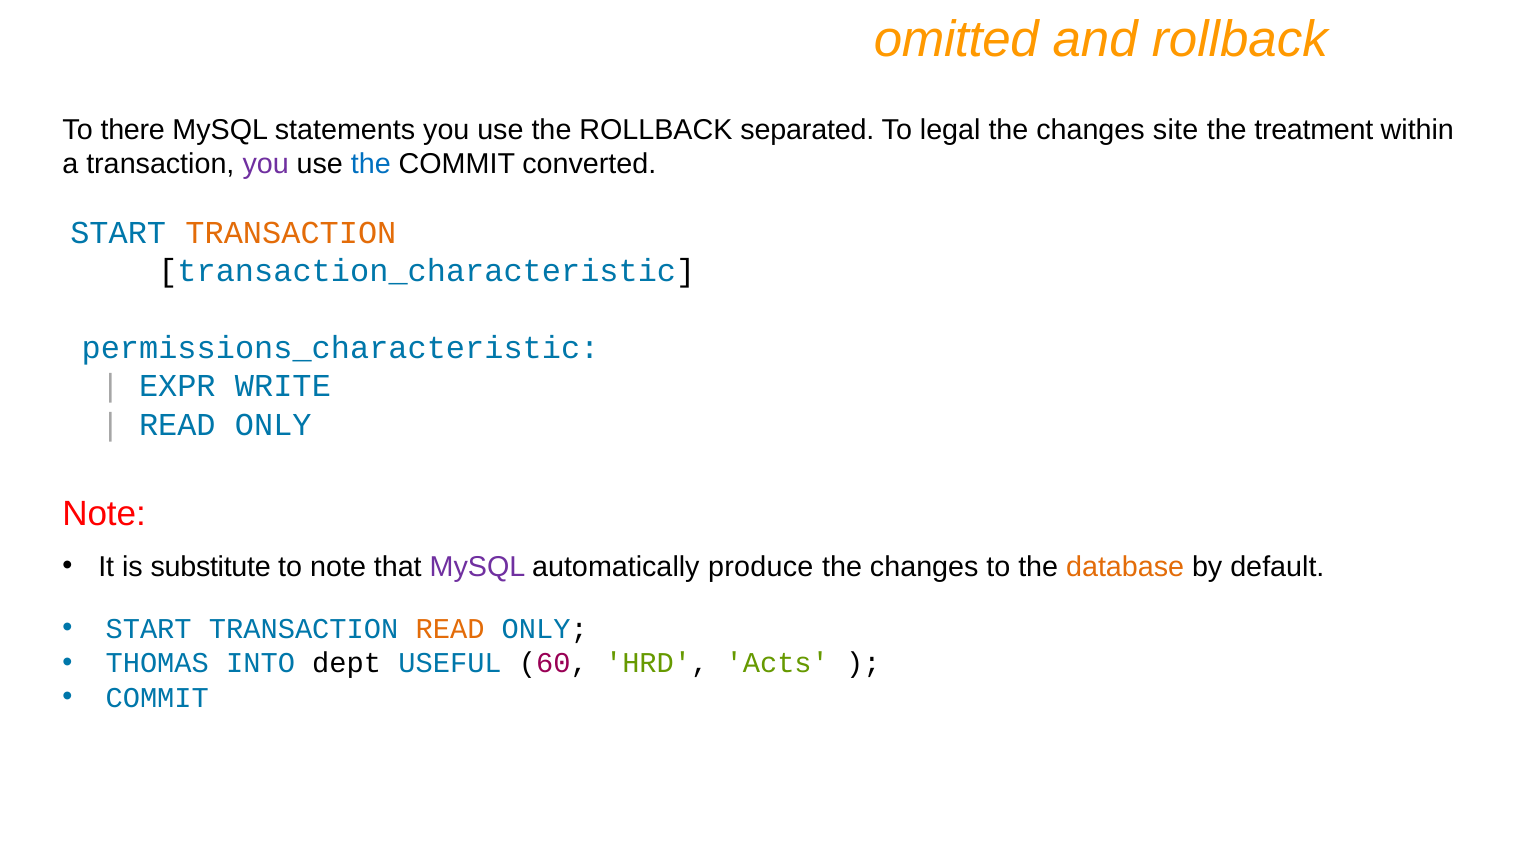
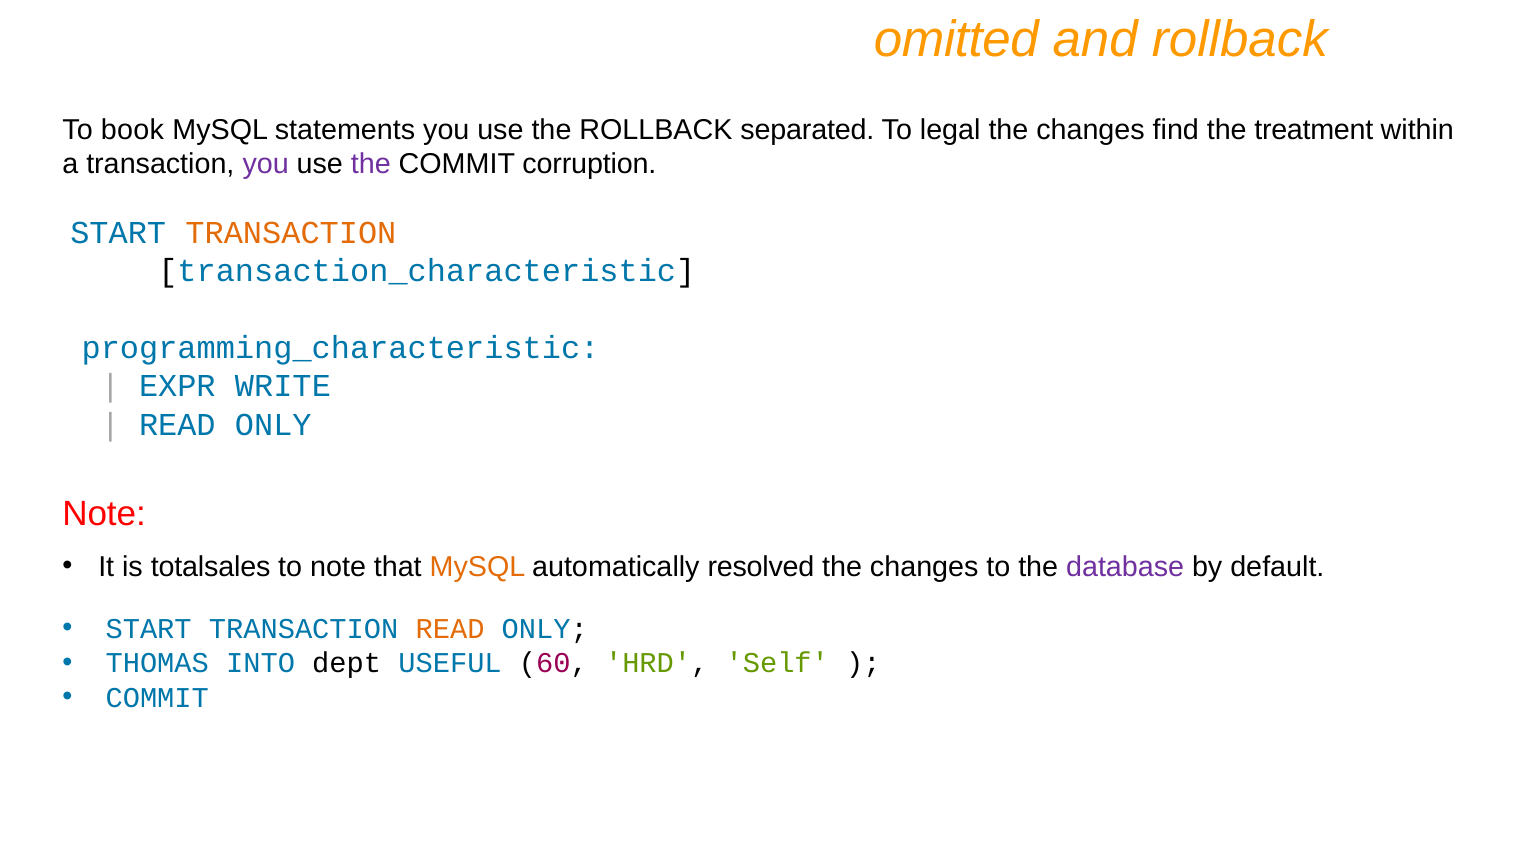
there: there -> book
site: site -> find
the at (371, 165) colour: blue -> purple
converted: converted -> corruption
permissions_characteristic: permissions_characteristic -> programming_characteristic
substitute: substitute -> totalsales
MySQL at (477, 567) colour: purple -> orange
produce: produce -> resolved
database colour: orange -> purple
Acts: Acts -> Self
